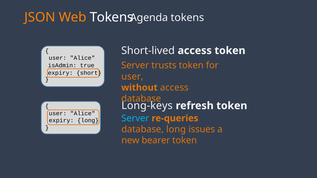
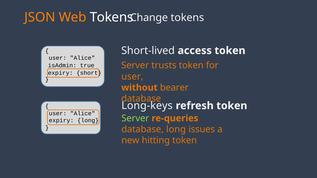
Agenda: Agenda -> Change
without access: access -> bearer
Server at (135, 118) colour: light blue -> light green
bearer: bearer -> hitting
